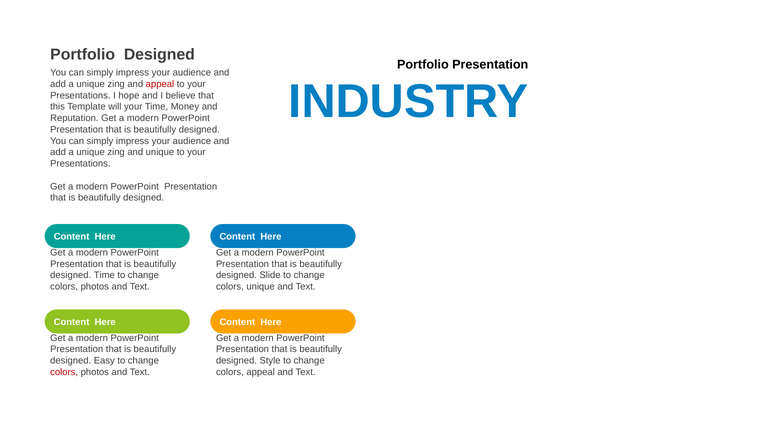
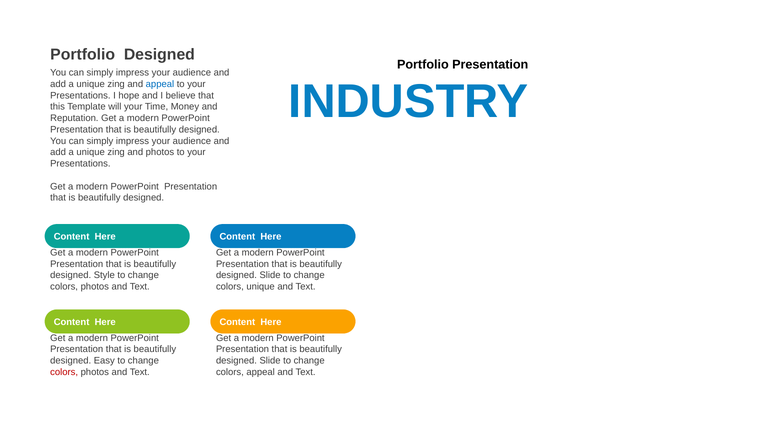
appeal at (160, 84) colour: red -> blue
and unique: unique -> photos
designed Time: Time -> Style
Style at (270, 361): Style -> Slide
